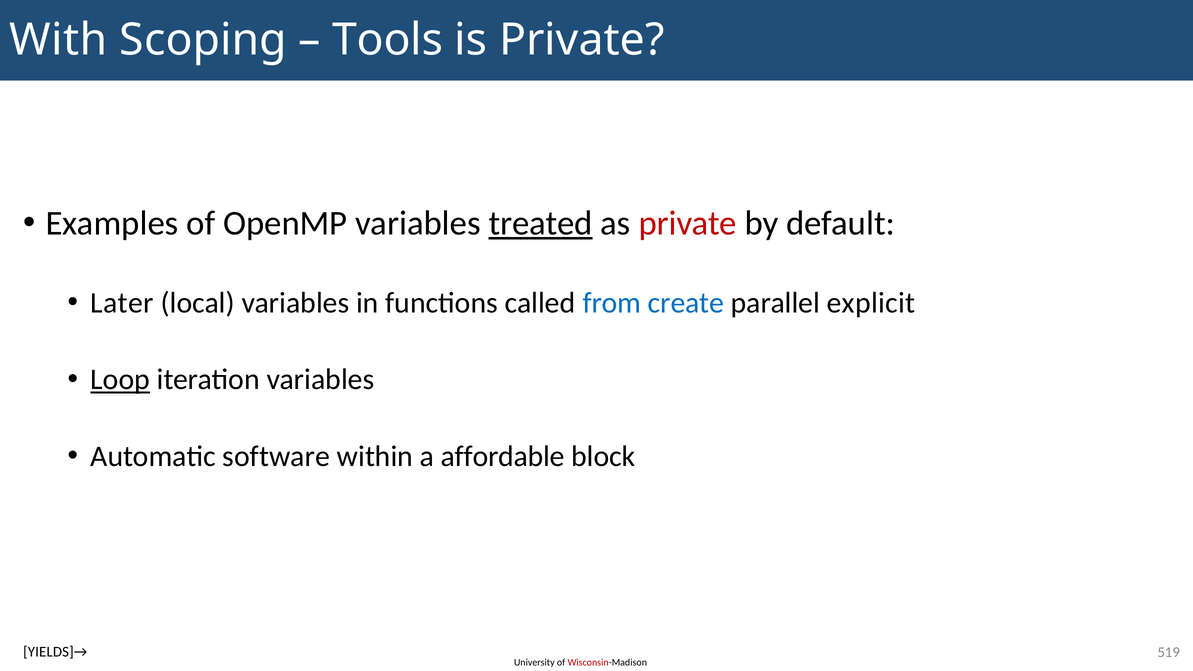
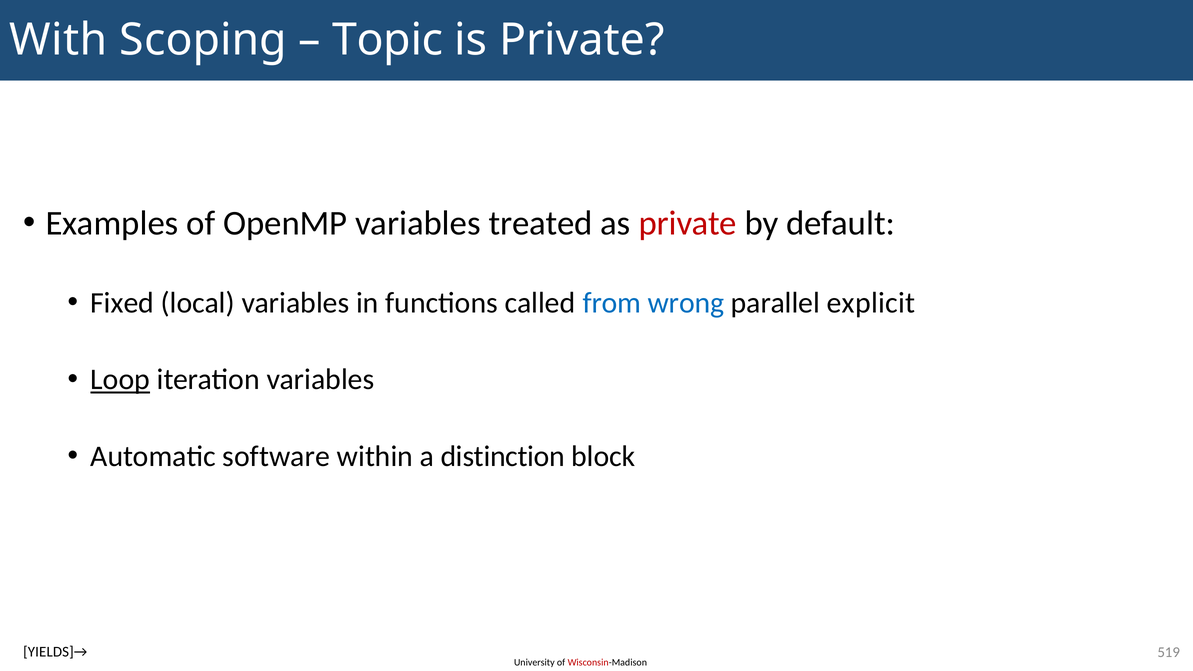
Tools: Tools -> Topic
treated underline: present -> none
Later: Later -> Fixed
create: create -> wrong
affordable: affordable -> distinction
